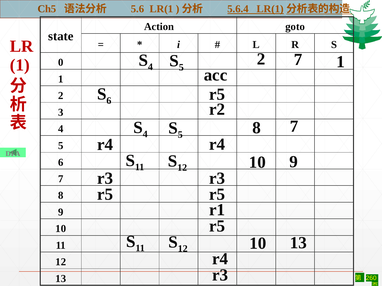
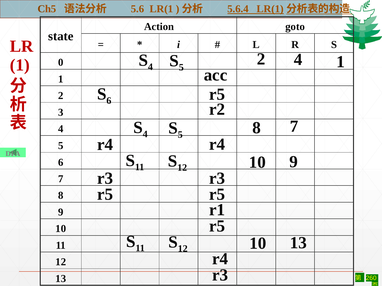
2 7: 7 -> 4
